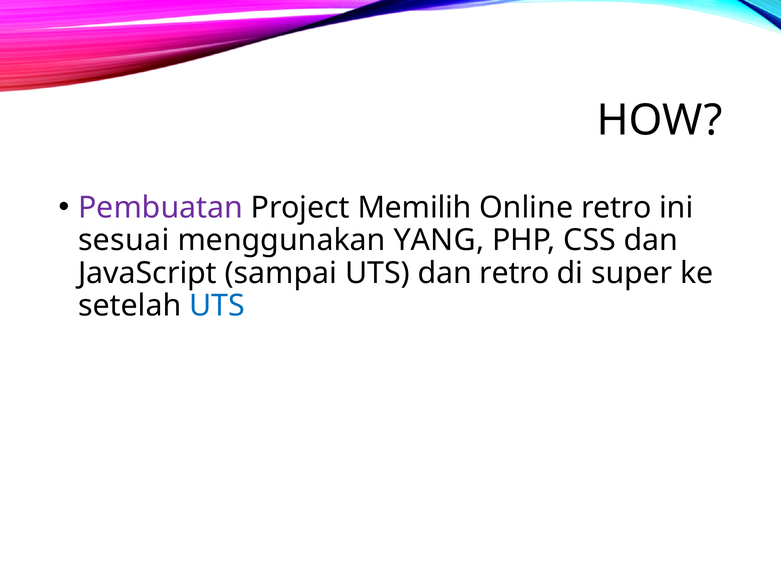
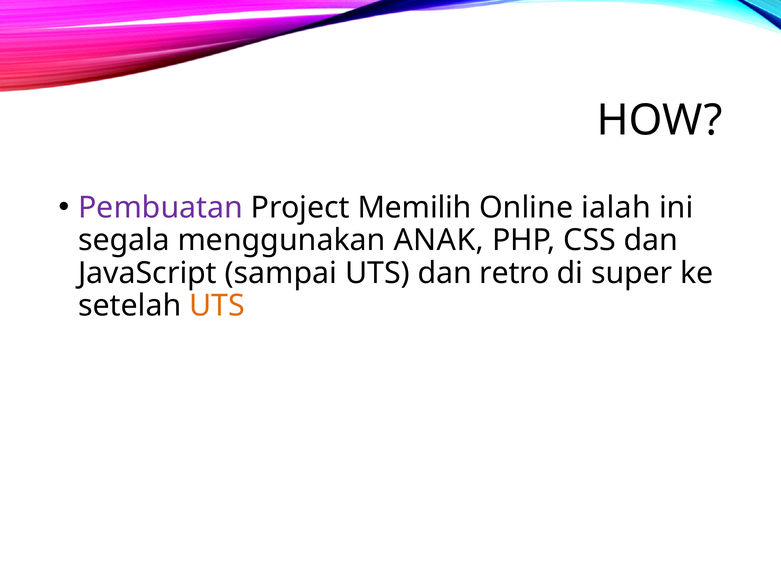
Online retro: retro -> ialah
sesuai: sesuai -> segala
YANG: YANG -> ANAK
UTS at (217, 306) colour: blue -> orange
